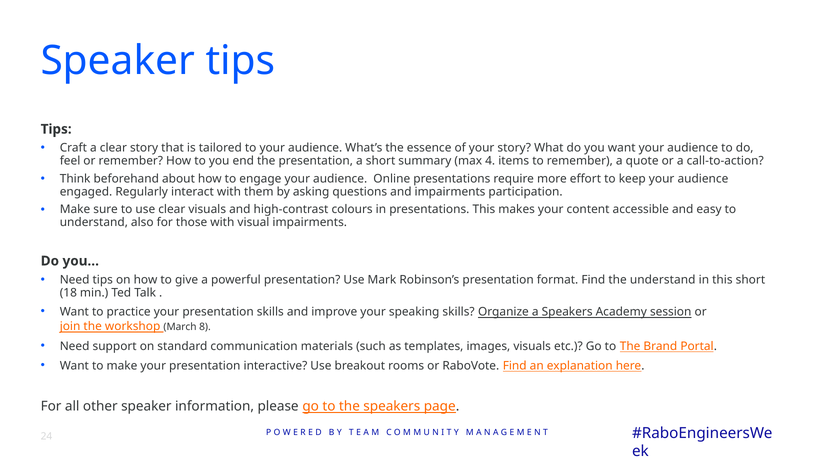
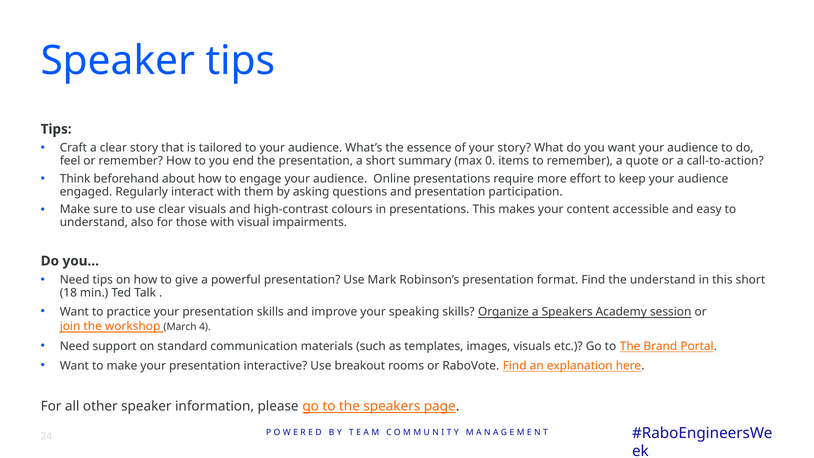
4: 4 -> 0
and impairments: impairments -> presentation
8: 8 -> 4
